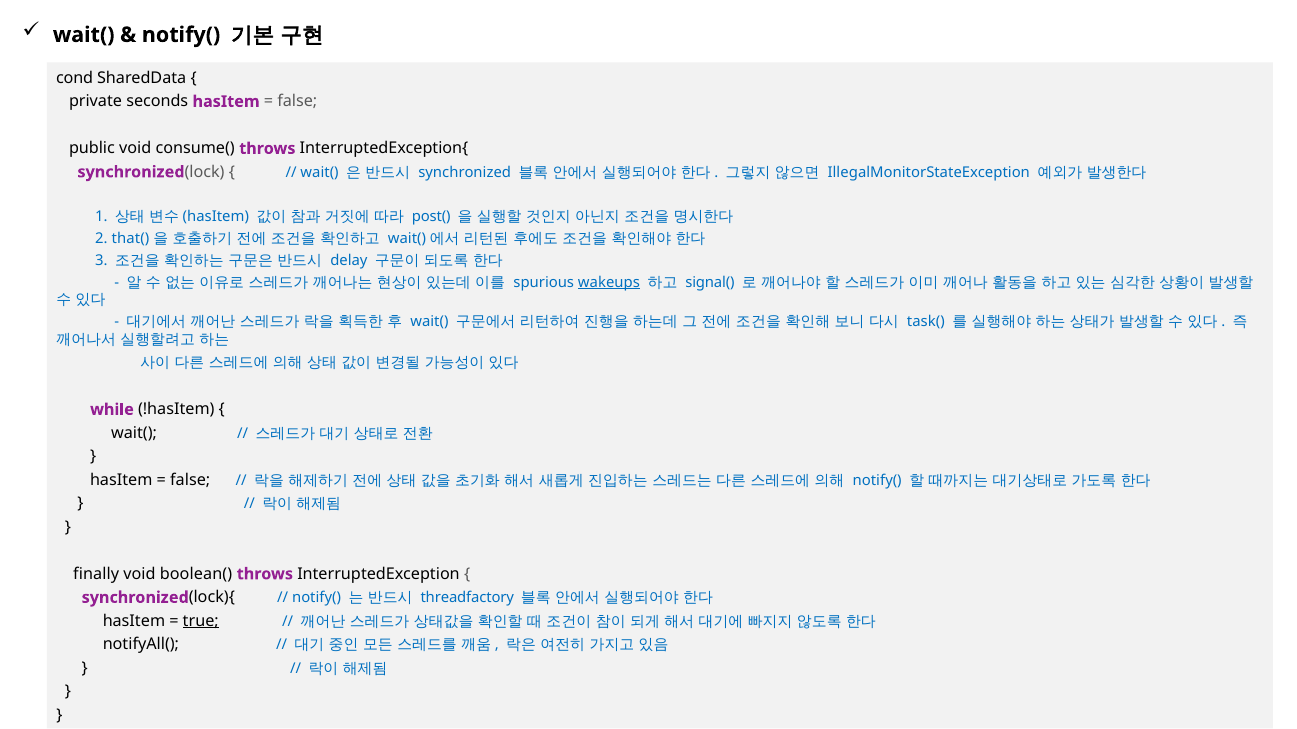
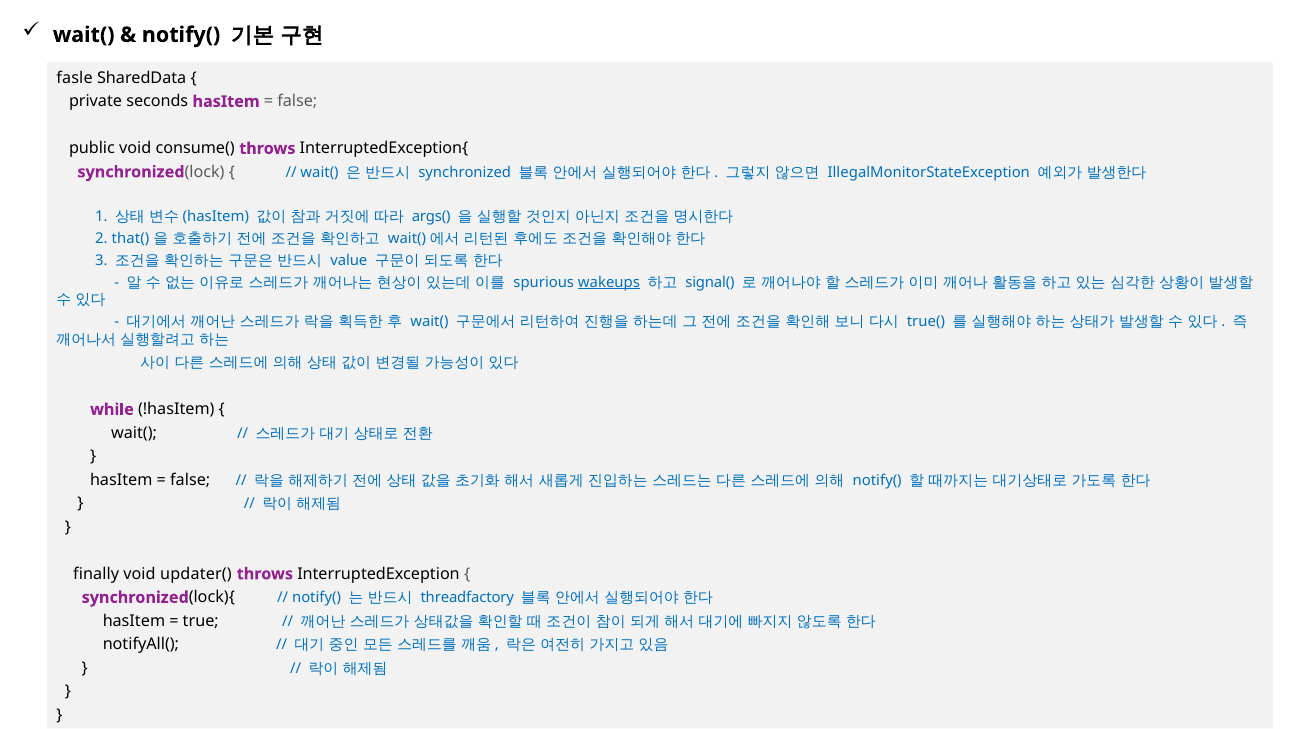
cond: cond -> fasle
post(: post( -> args(
delay: delay -> value
task(: task( -> true(
boolean(: boolean( -> updater(
true underline: present -> none
